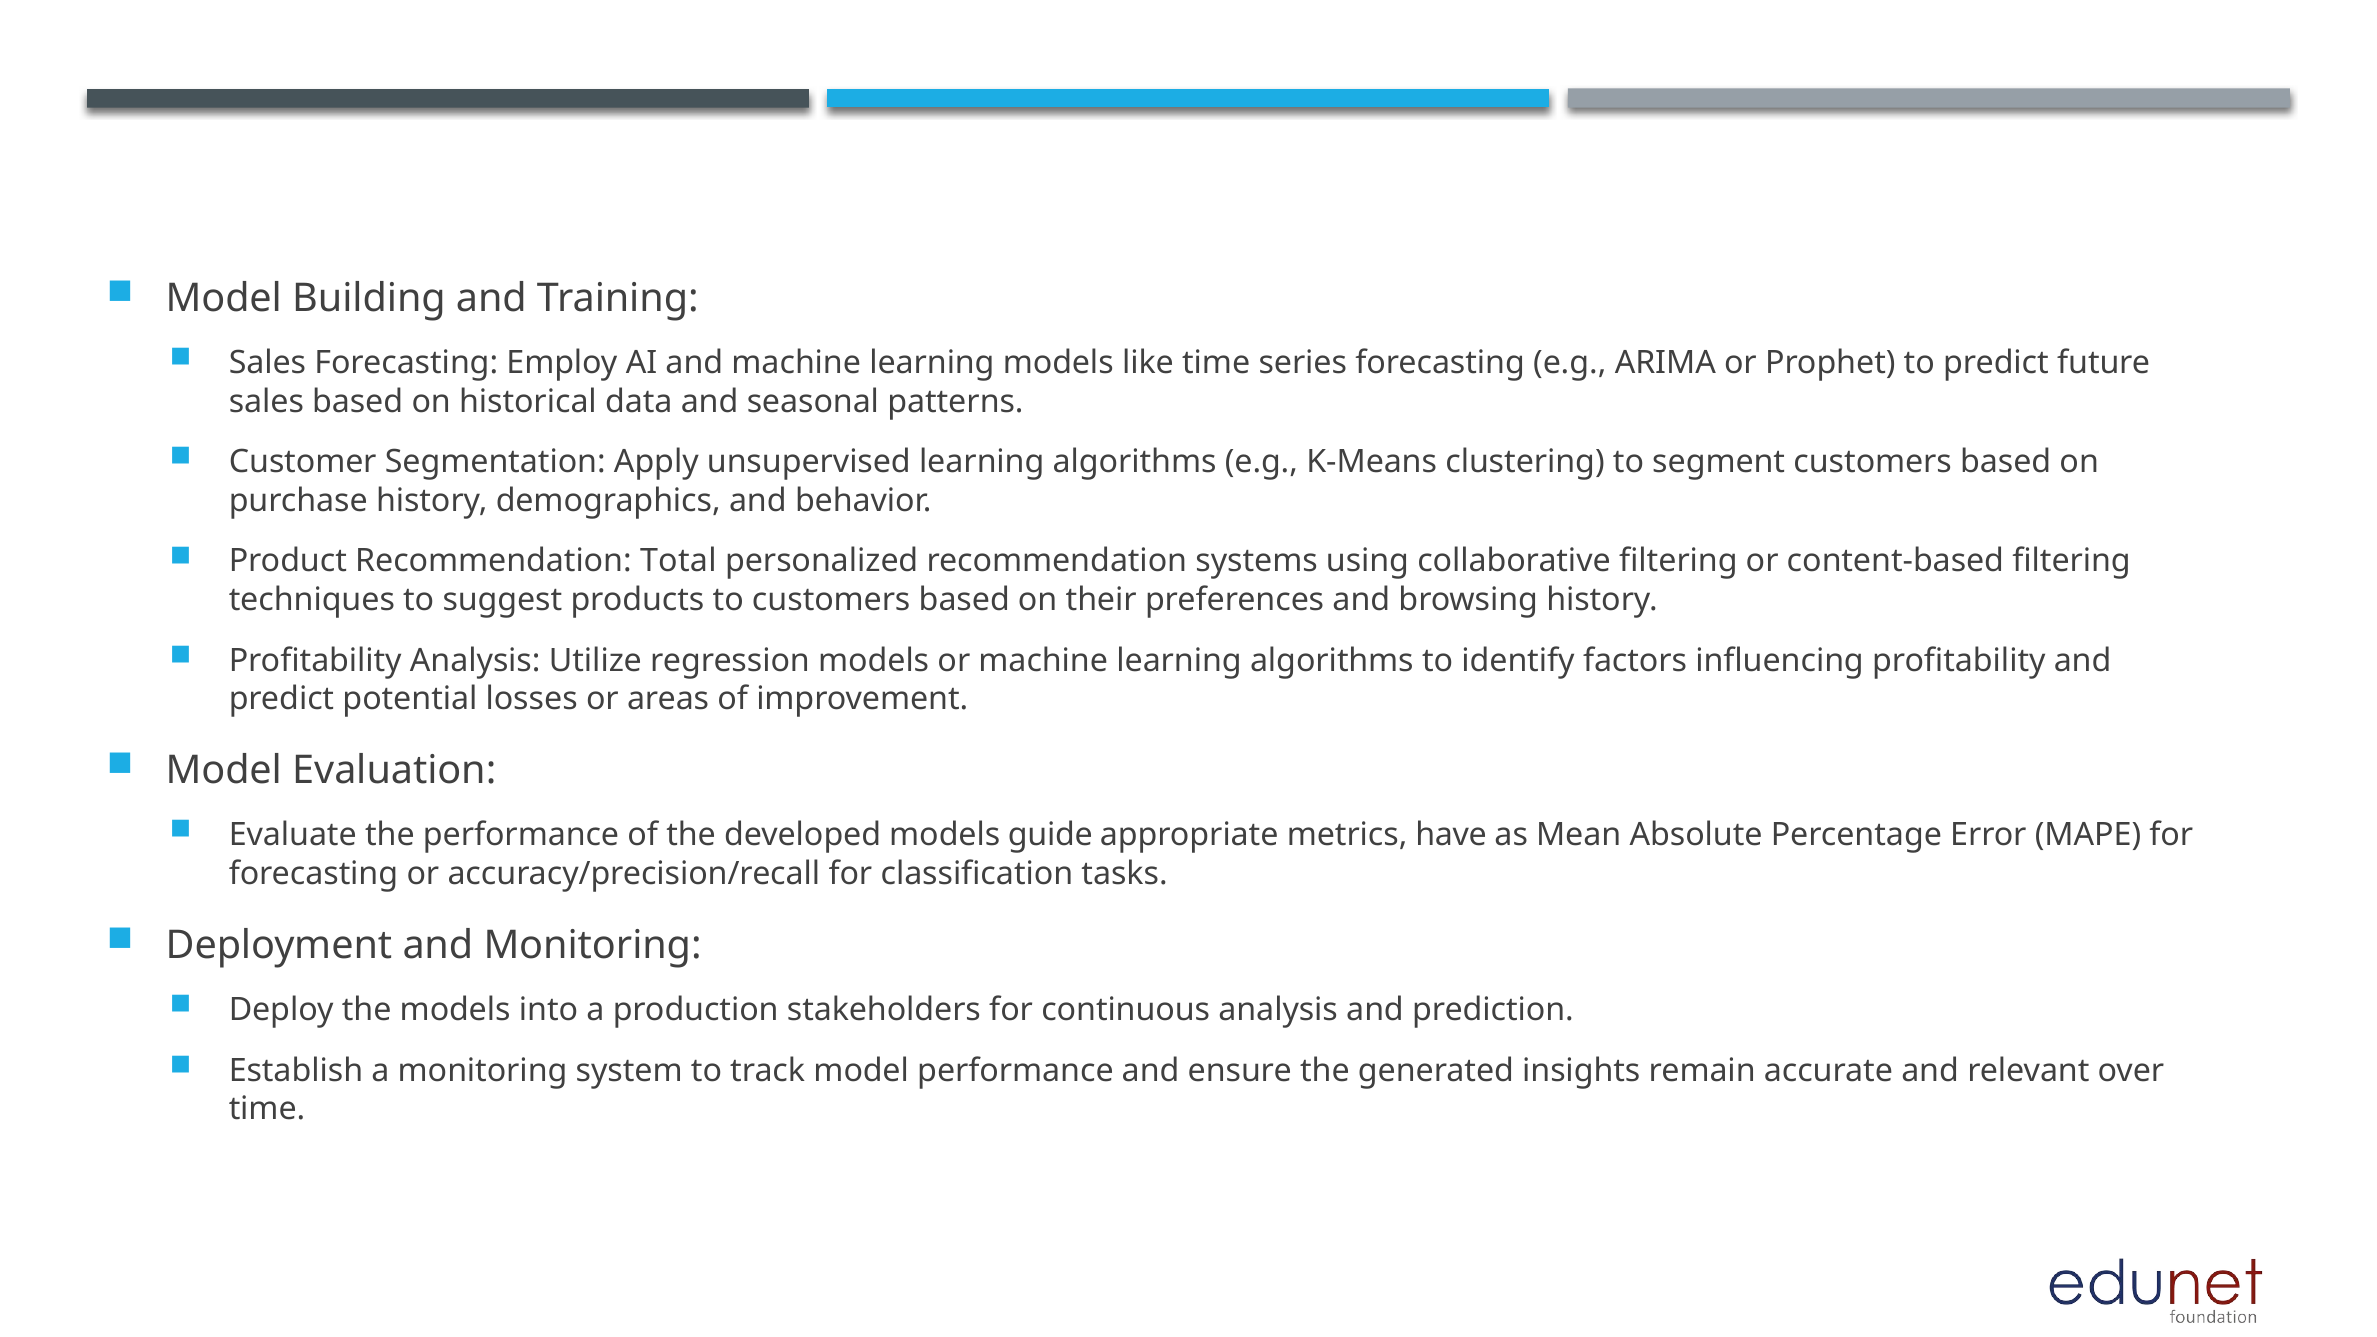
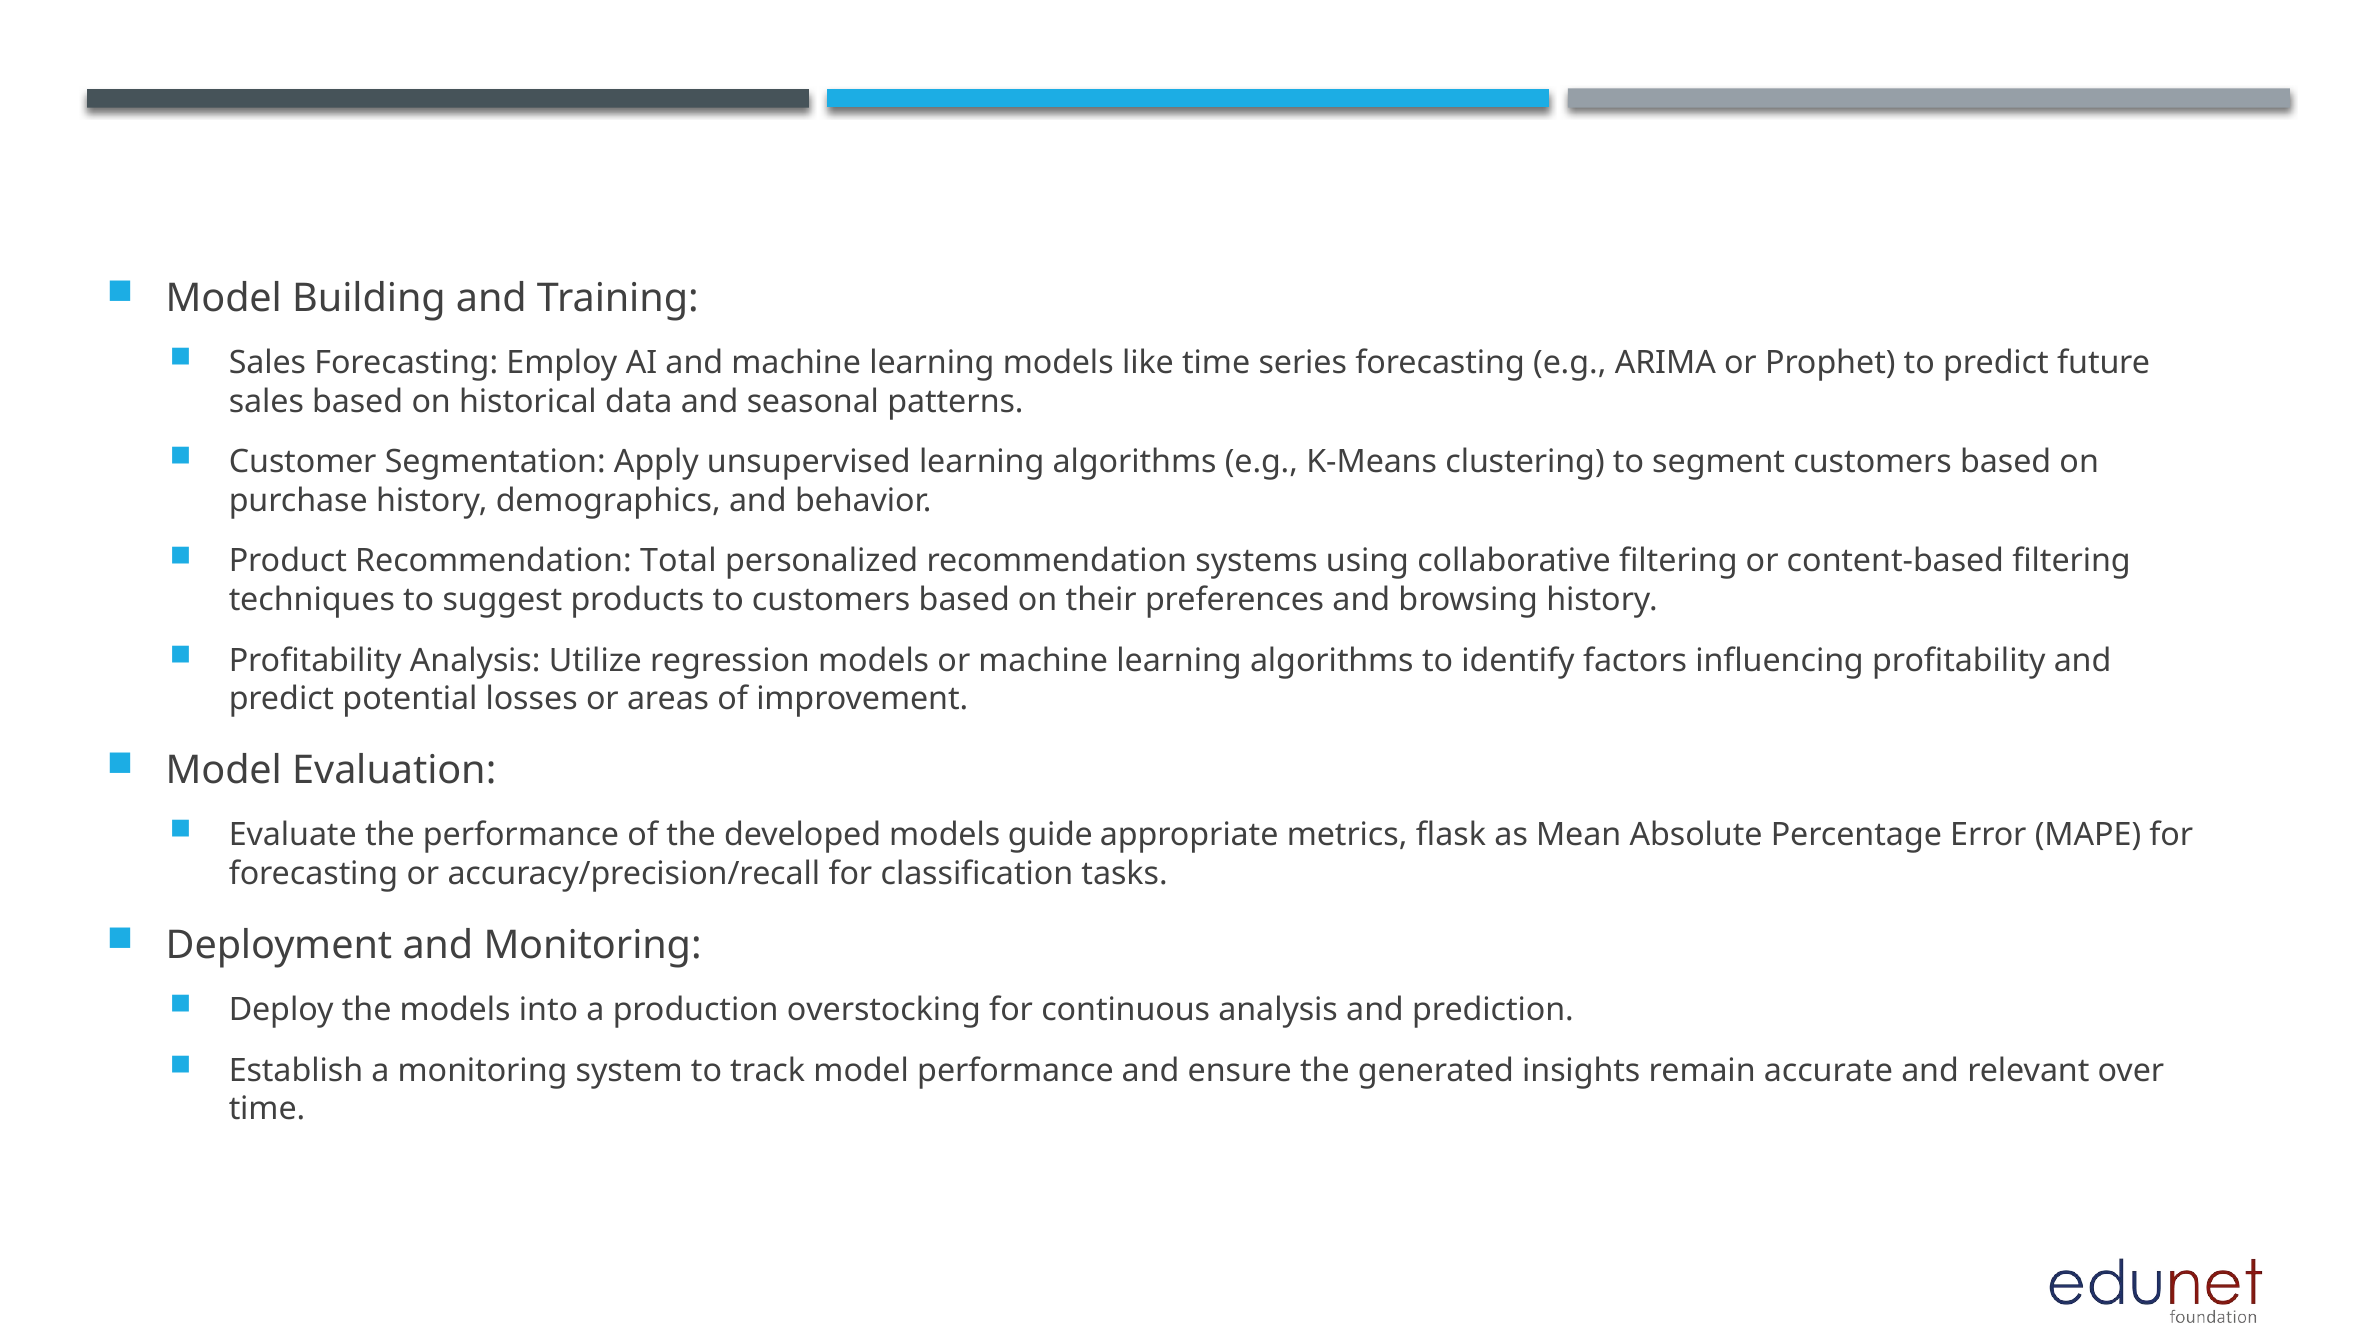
have: have -> flask
stakeholders: stakeholders -> overstocking
